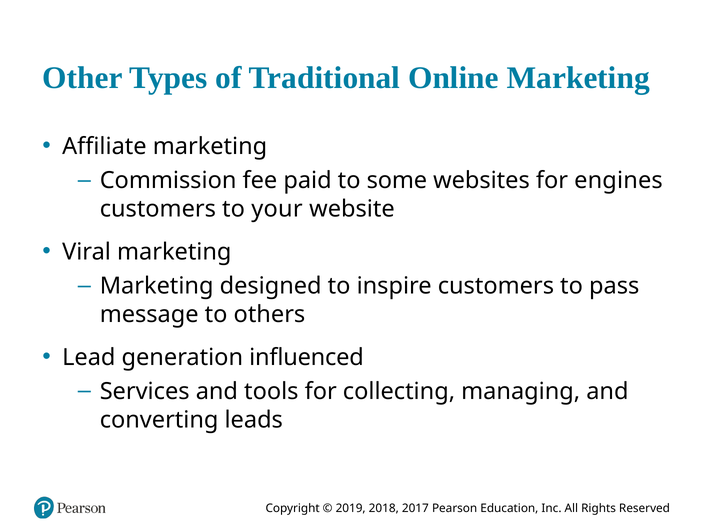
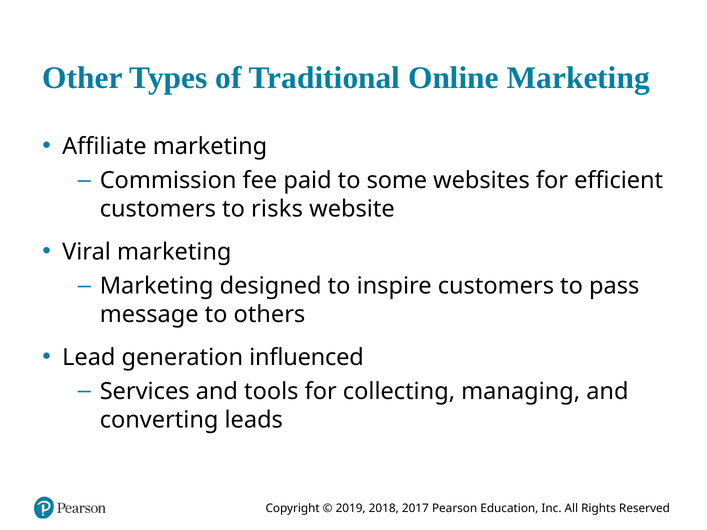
engines: engines -> efficient
your: your -> risks
